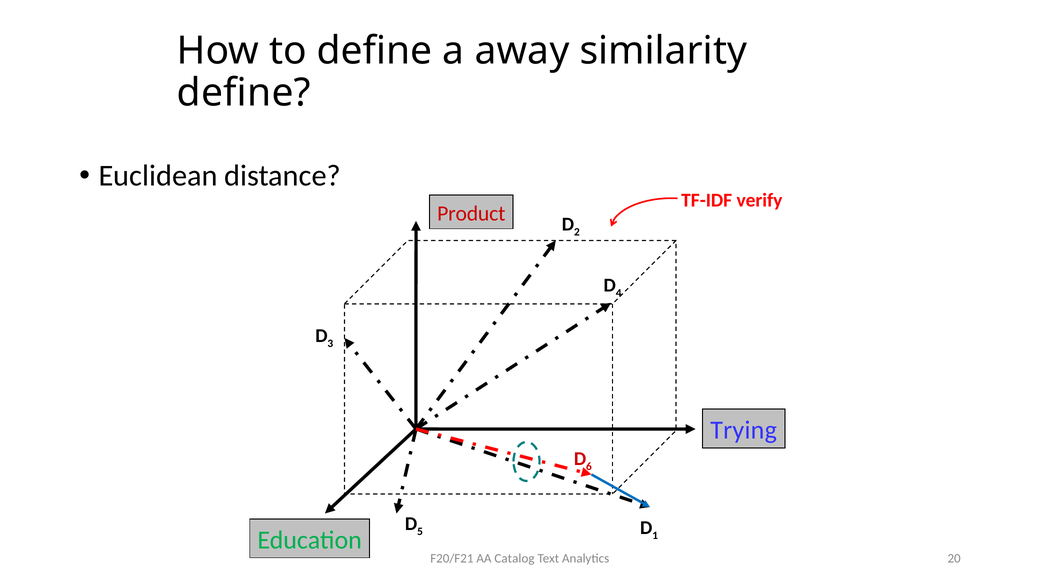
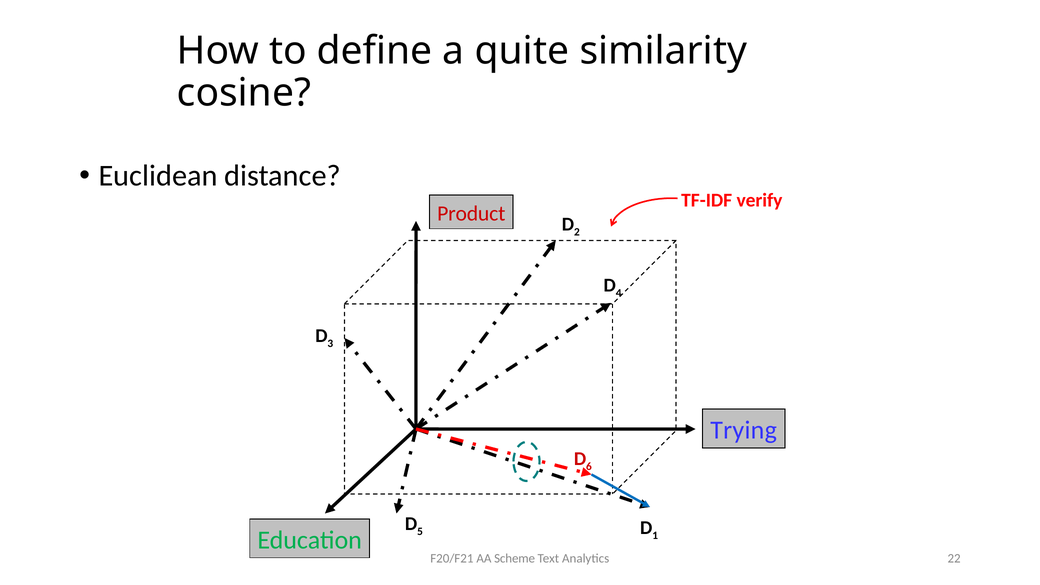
away: away -> quite
define at (244, 93): define -> cosine
Catalog: Catalog -> Scheme
20: 20 -> 22
